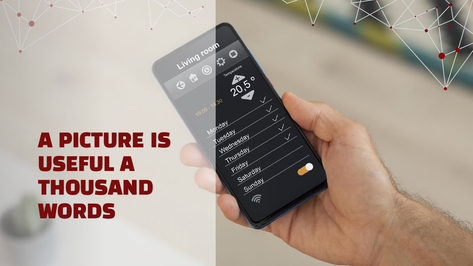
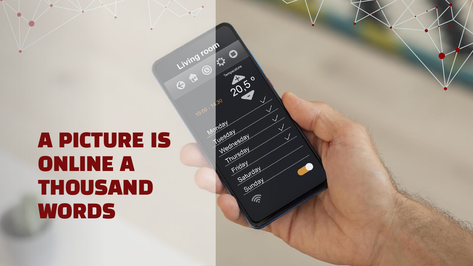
USEFUL: USEFUL -> ONLINE
